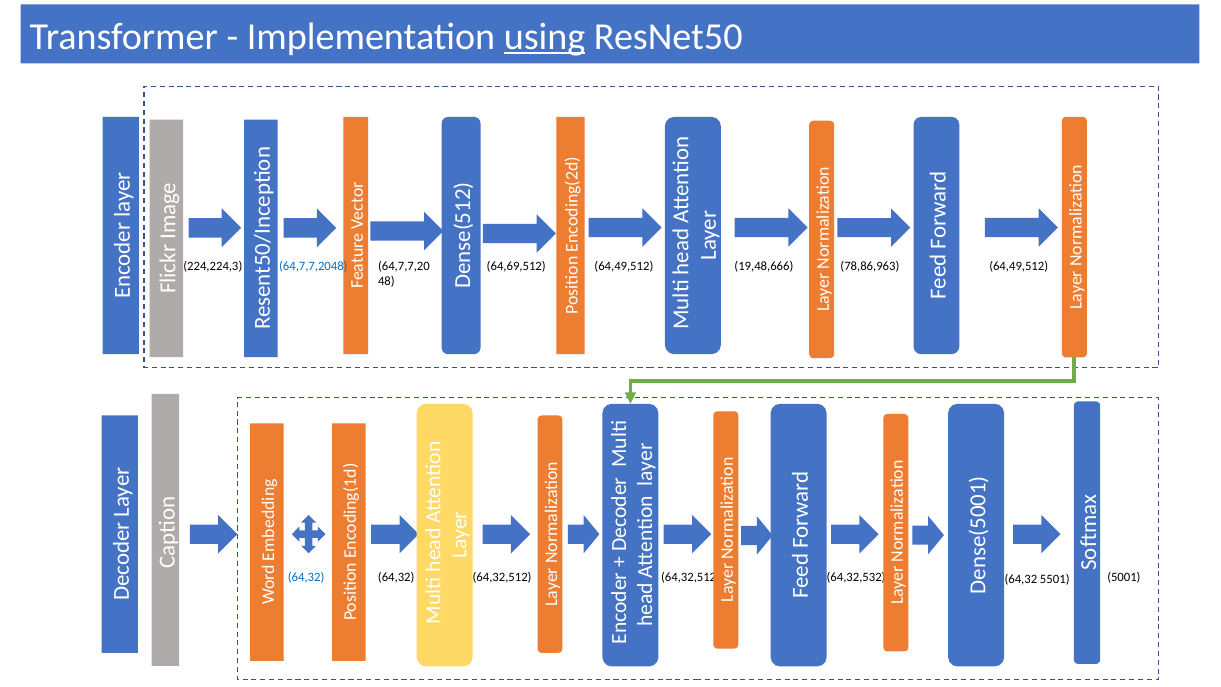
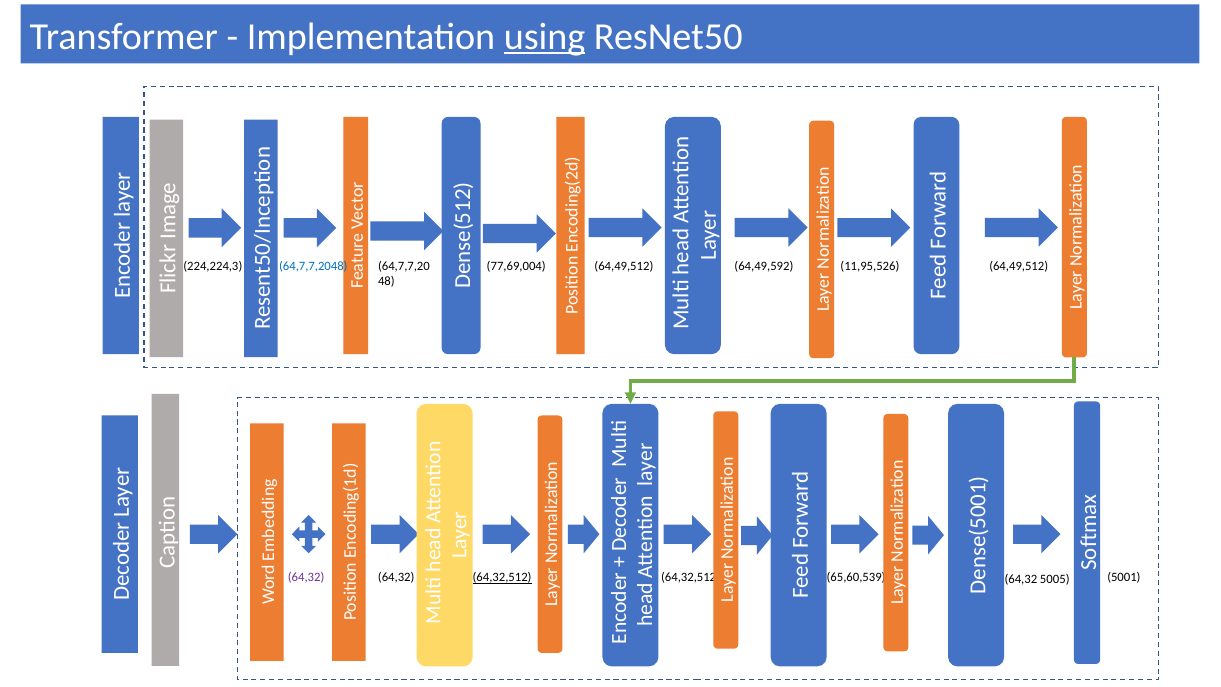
64,69,512: 64,69,512 -> 77,69,004
19,48,666: 19,48,666 -> 64,49,592
78,86,963: 78,86,963 -> 11,95,526
64,32 at (306, 578) colour: blue -> purple
64,32,512 at (502, 578) underline: none -> present
64,32,532: 64,32,532 -> 65,60,539
5501: 5501 -> 5005
